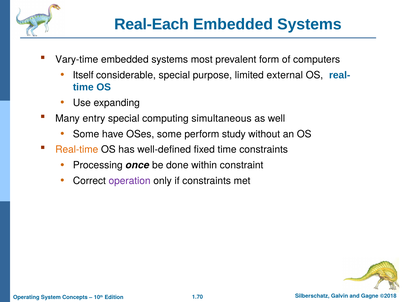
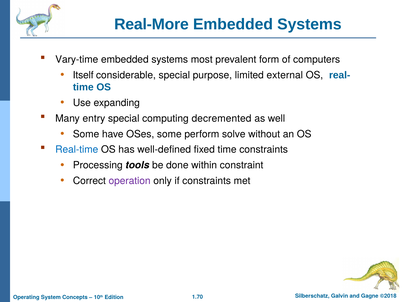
Real-Each: Real-Each -> Real-More
simultaneous: simultaneous -> decremented
study: study -> solve
Real-time colour: orange -> blue
once: once -> tools
